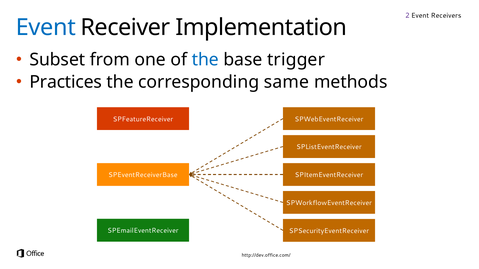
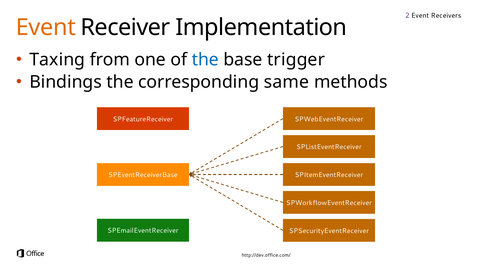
Event at (46, 27) colour: blue -> orange
Subset: Subset -> Taxing
Practices: Practices -> Bindings
